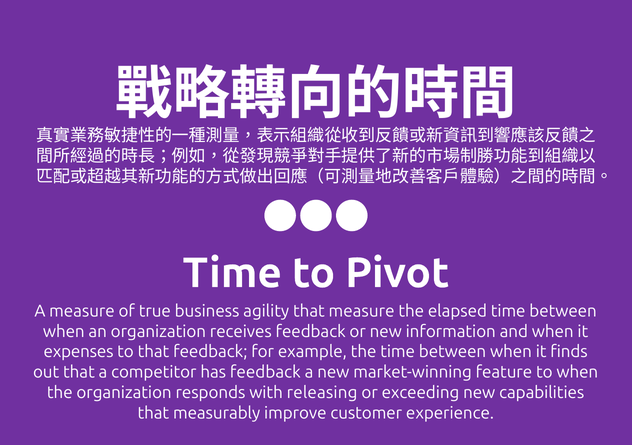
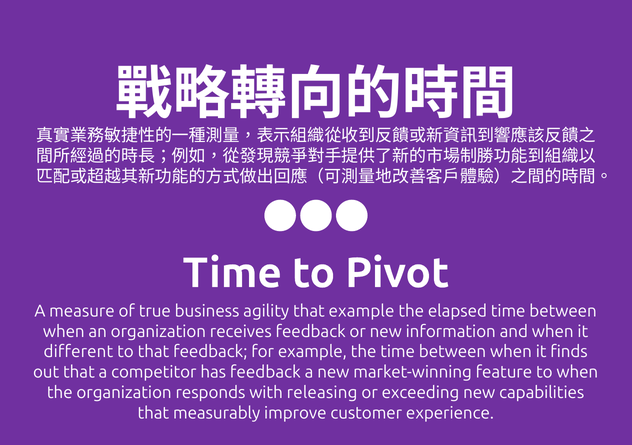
that measure: measure -> example
expenses: expenses -> different
